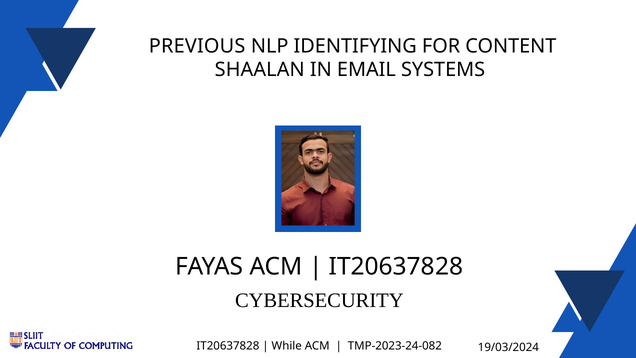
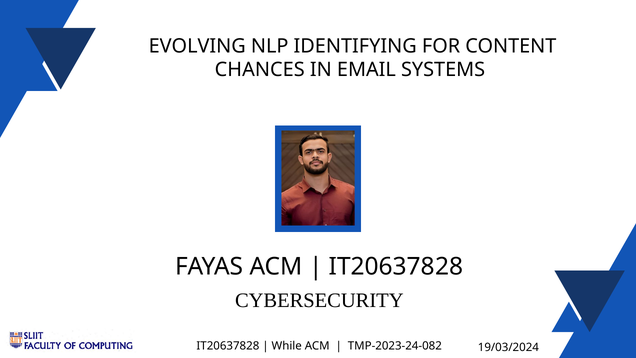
PREVIOUS: PREVIOUS -> EVOLVING
SHAALAN: SHAALAN -> CHANCES
